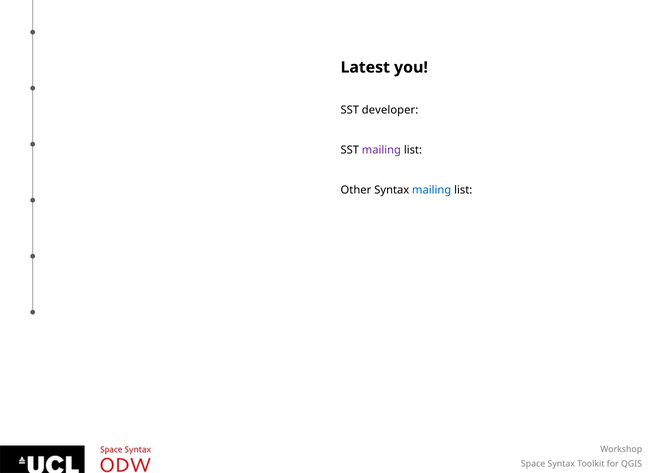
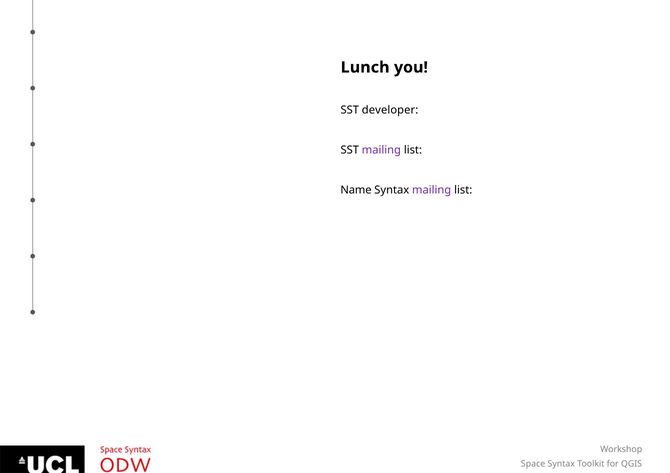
Latest: Latest -> Lunch
Other: Other -> Name
mailing at (432, 190) colour: blue -> purple
